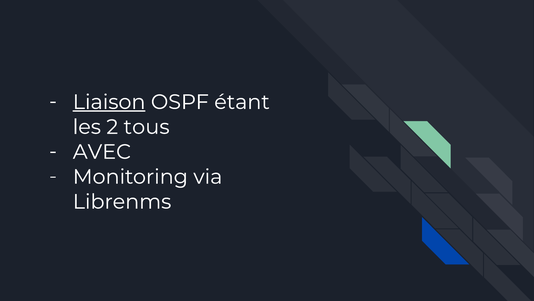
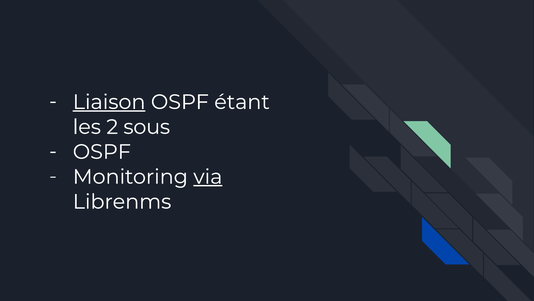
tous: tous -> sous
AVEC at (102, 152): AVEC -> OSPF
via underline: none -> present
